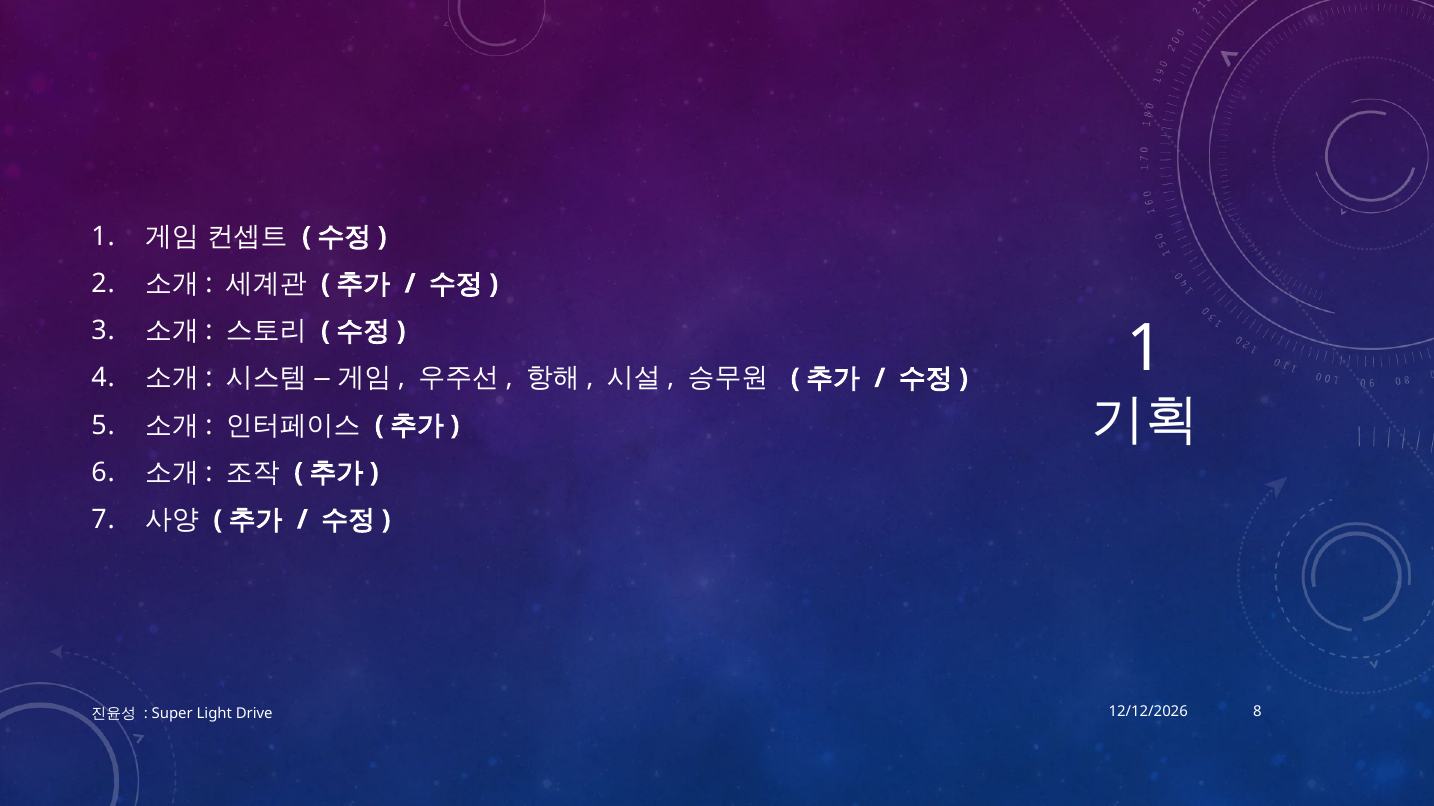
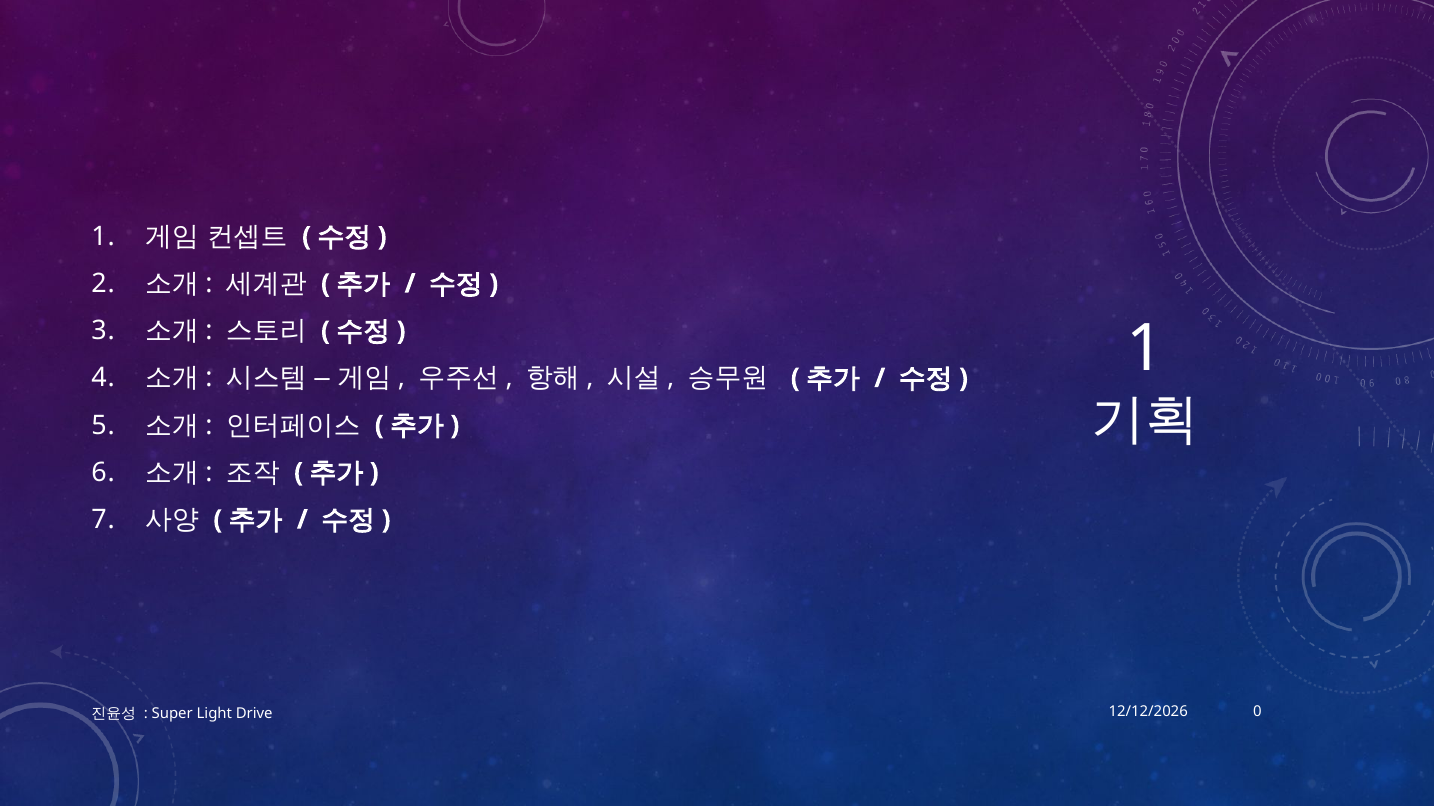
8: 8 -> 0
